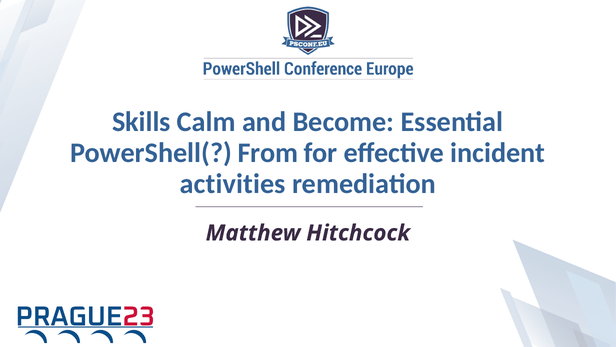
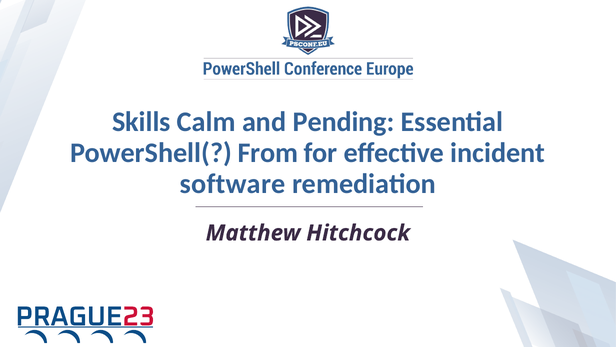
Become: Become -> Pending
activities: activities -> software
